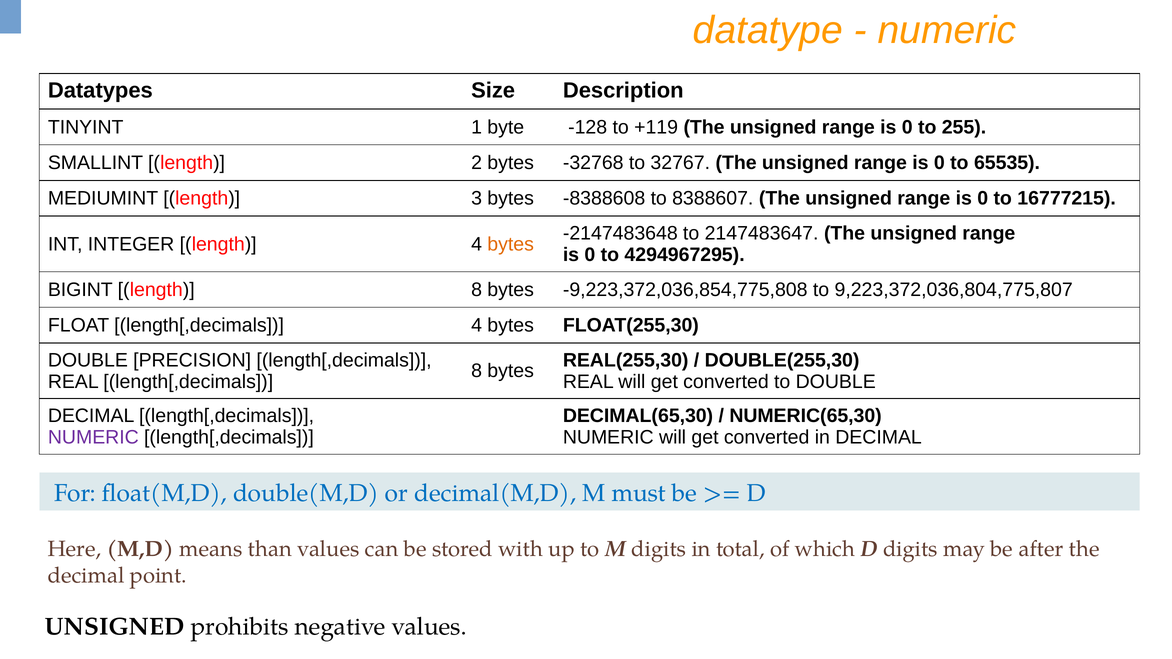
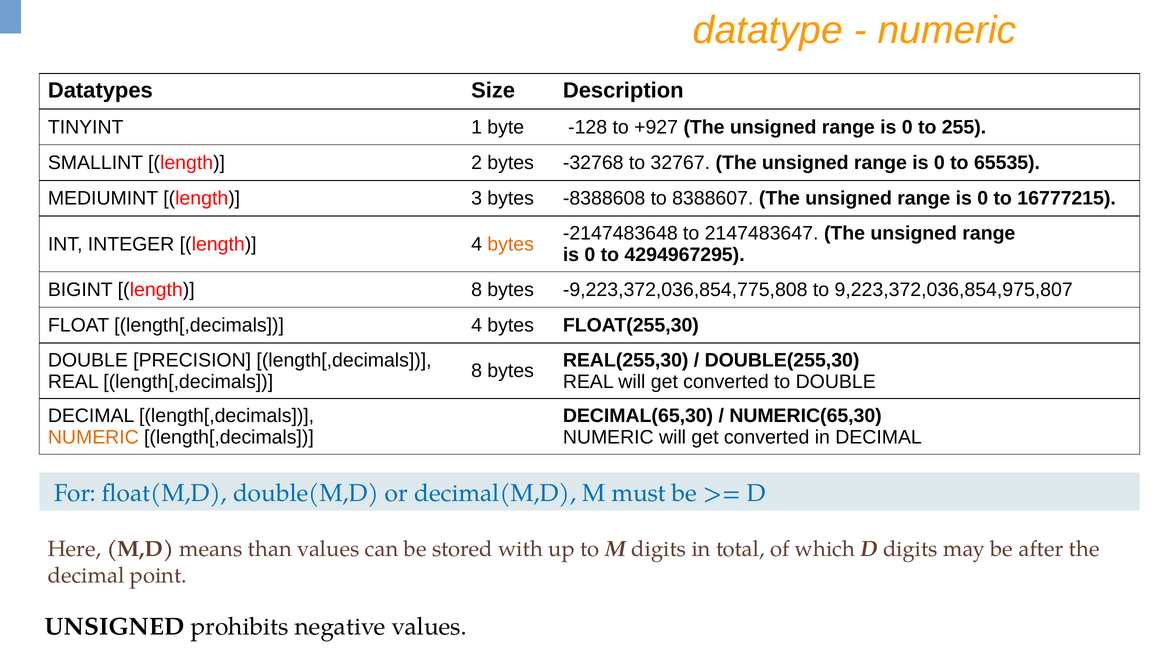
+119: +119 -> +927
9,223,372,036,804,775,807: 9,223,372,036,804,775,807 -> 9,223,372,036,854,975,807
NUMERIC at (93, 438) colour: purple -> orange
